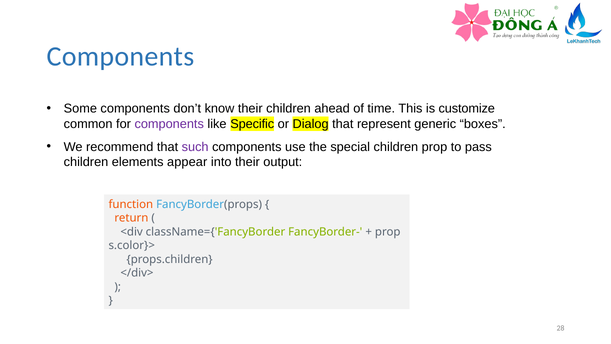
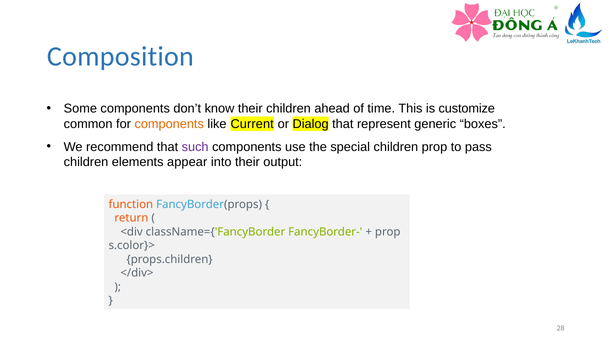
Components at (120, 56): Components -> Composition
components at (169, 124) colour: purple -> orange
Specific: Specific -> Current
